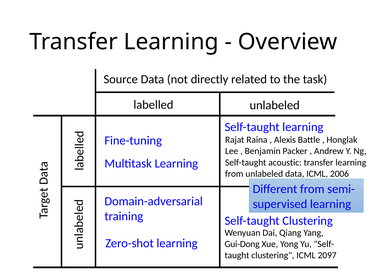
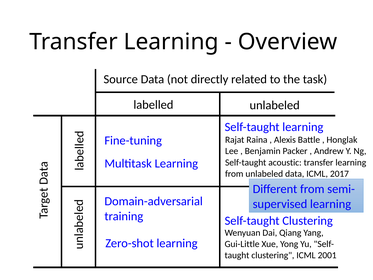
2006: 2006 -> 2017
Gui-Dong: Gui-Dong -> Gui-Little
2097: 2097 -> 2001
